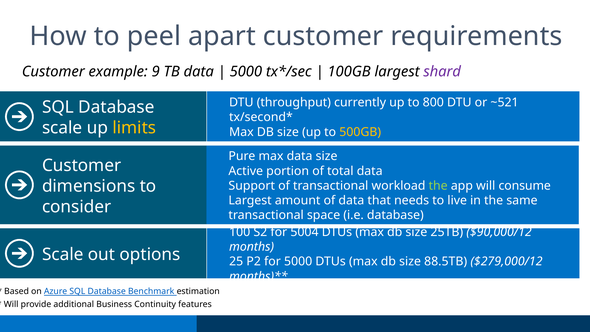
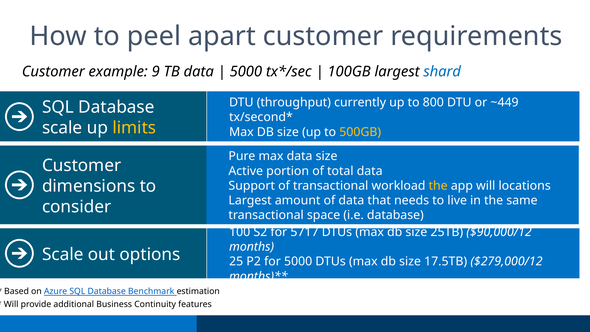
shard colour: purple -> blue
~521: ~521 -> ~449
the at (438, 186) colour: light green -> yellow
consume: consume -> locations
5004: 5004 -> 5717
88.5TB: 88.5TB -> 17.5TB
